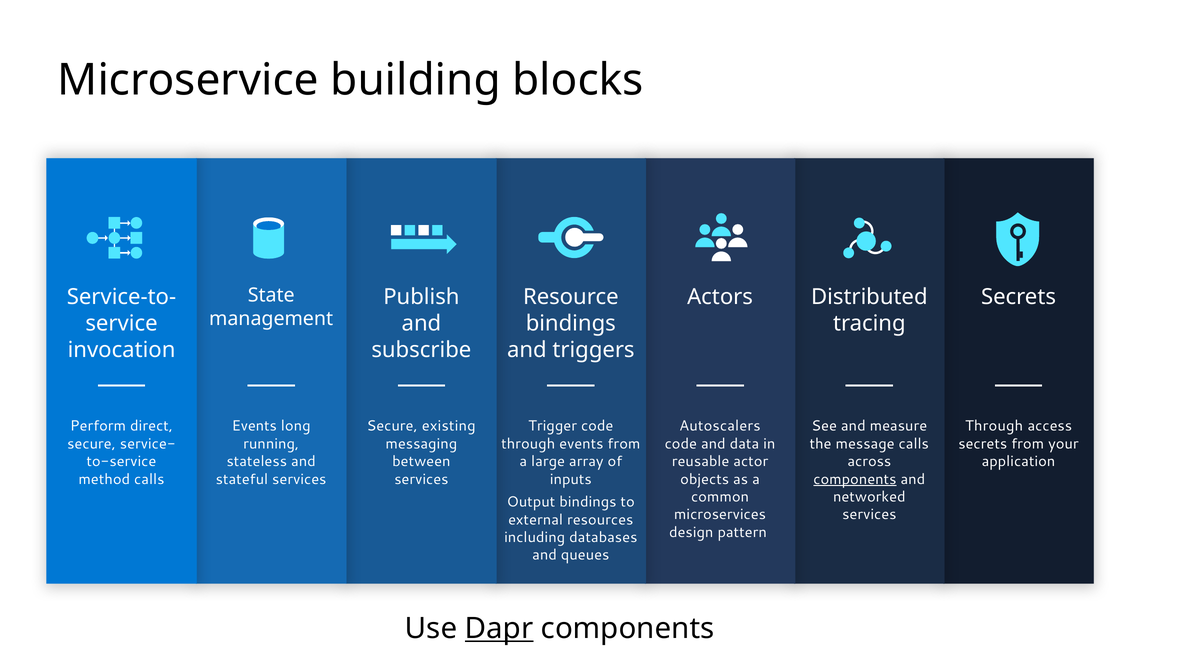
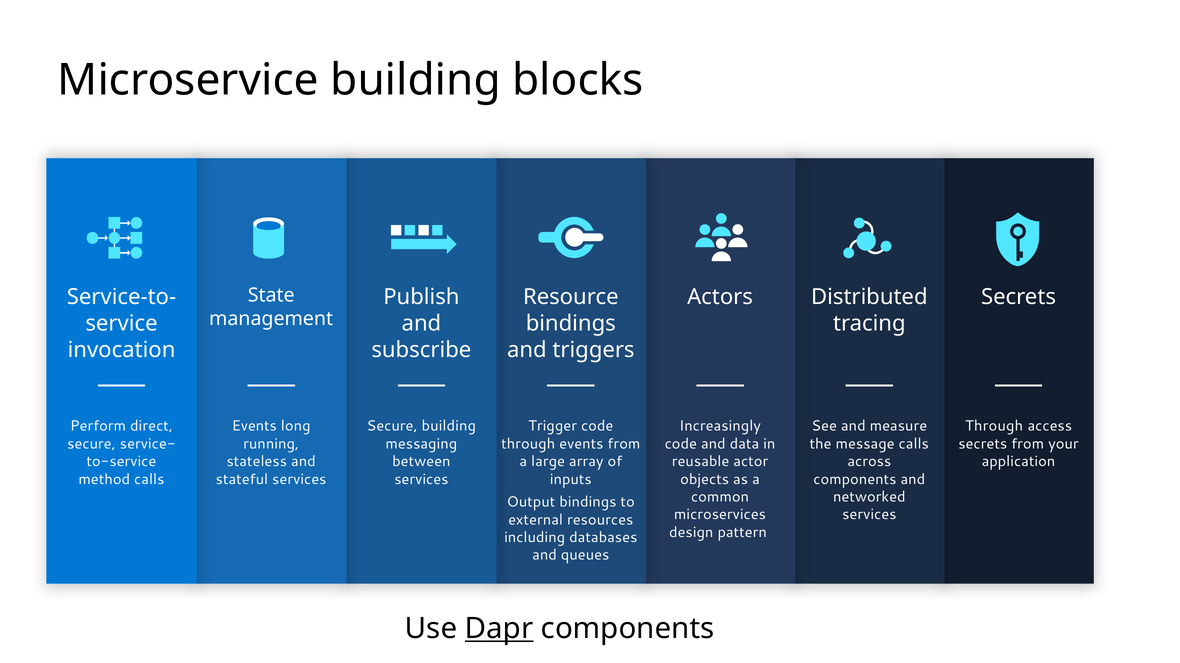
Secure existing: existing -> building
Autoscalers: Autoscalers -> Increasingly
components at (855, 480) underline: present -> none
